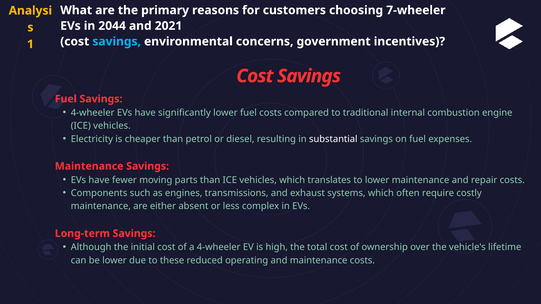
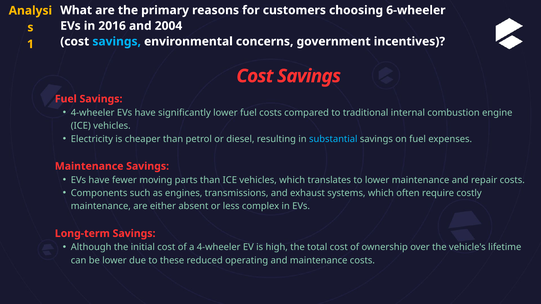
7-wheeler: 7-wheeler -> 6-wheeler
2044: 2044 -> 2016
2021: 2021 -> 2004
substantial colour: white -> light blue
